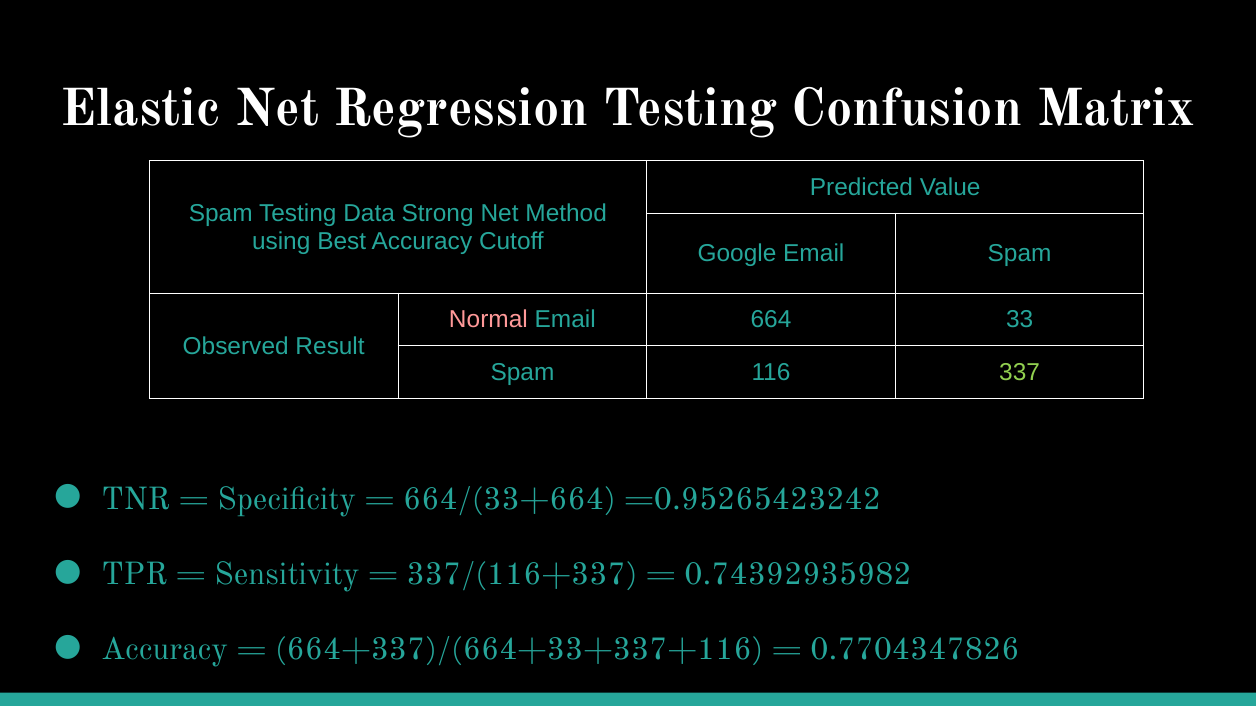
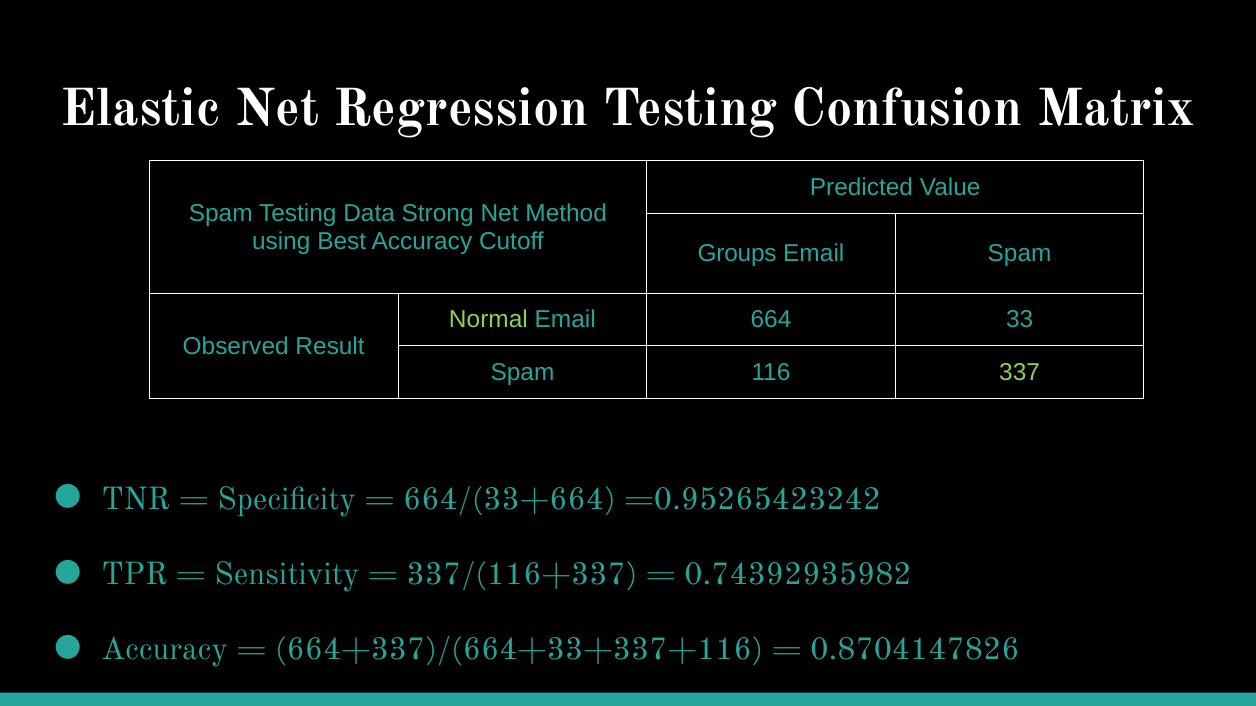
Google: Google -> Groups
Normal colour: pink -> light green
0.7704347826: 0.7704347826 -> 0.8704147826
